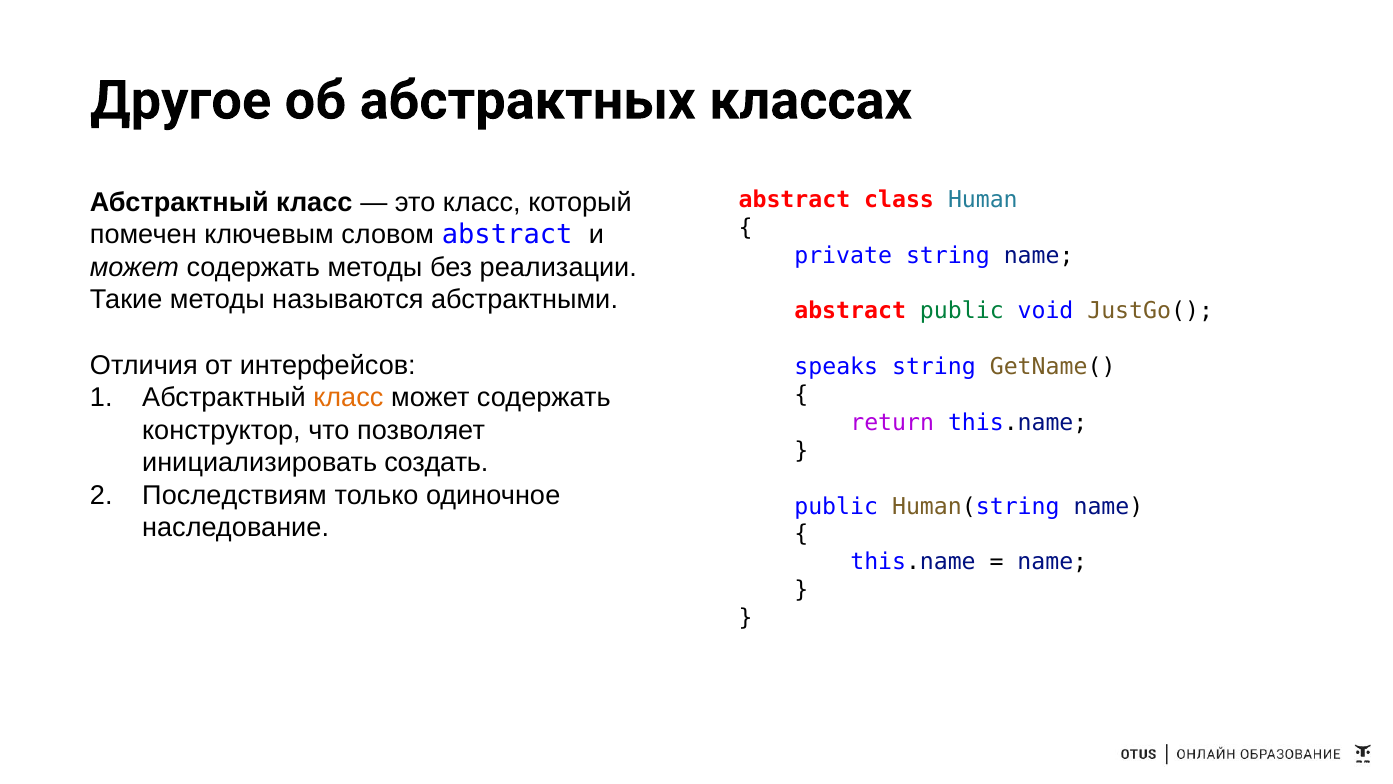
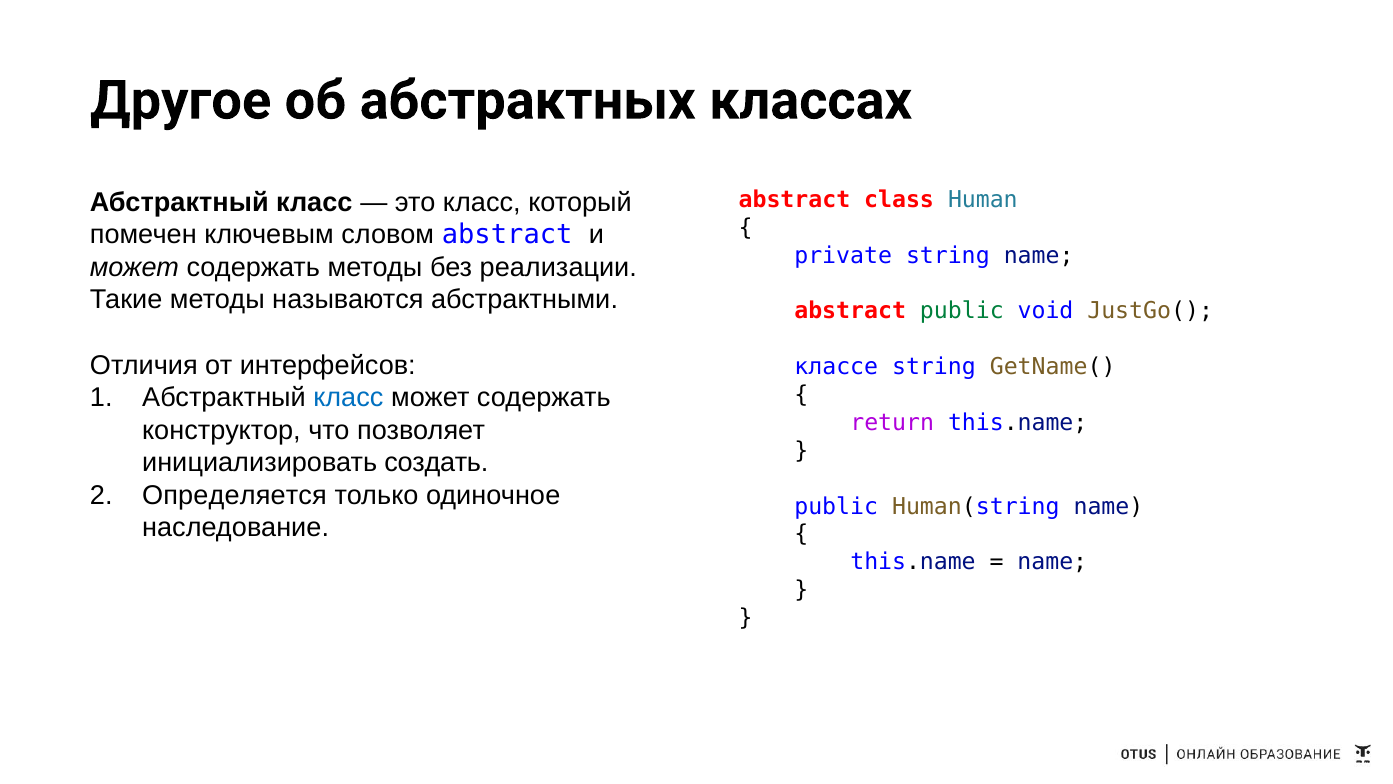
speaks: speaks -> классе
класс at (348, 397) colour: orange -> blue
Последствиям: Последствиям -> Определяется
